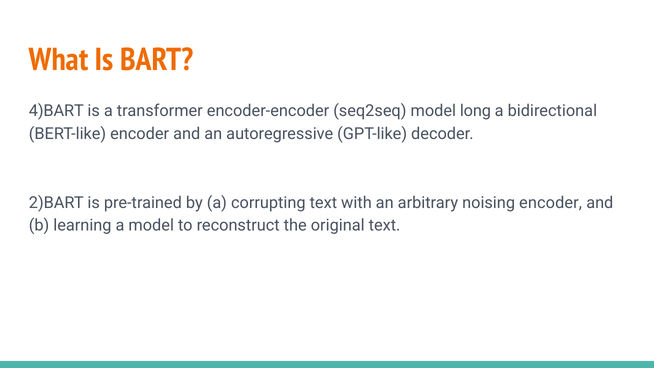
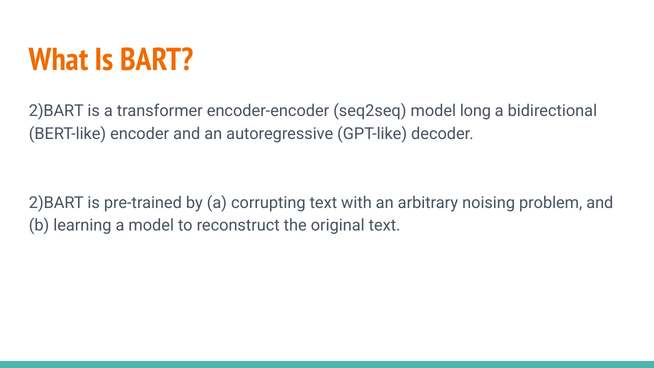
4)BART at (56, 111): 4)BART -> 2)BART
noising encoder: encoder -> problem
